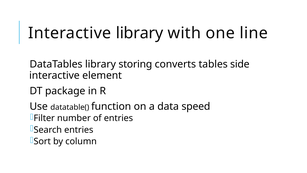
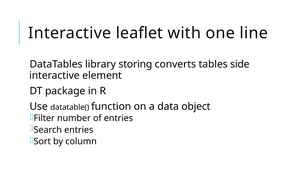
Interactive library: library -> leaflet
speed: speed -> object
